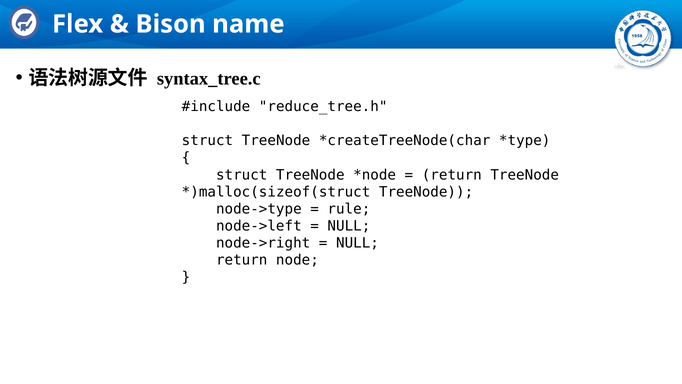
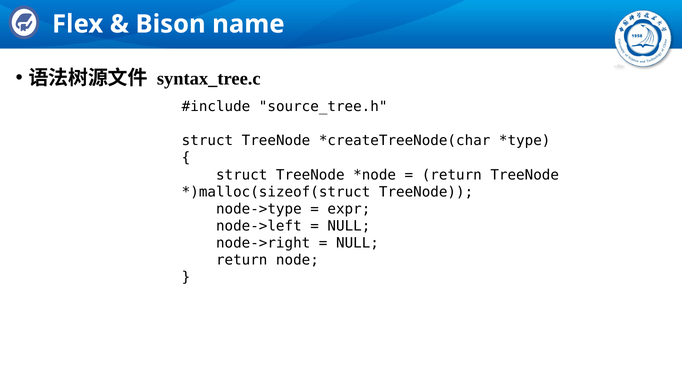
reduce_tree.h: reduce_tree.h -> source_tree.h
rule: rule -> expr
